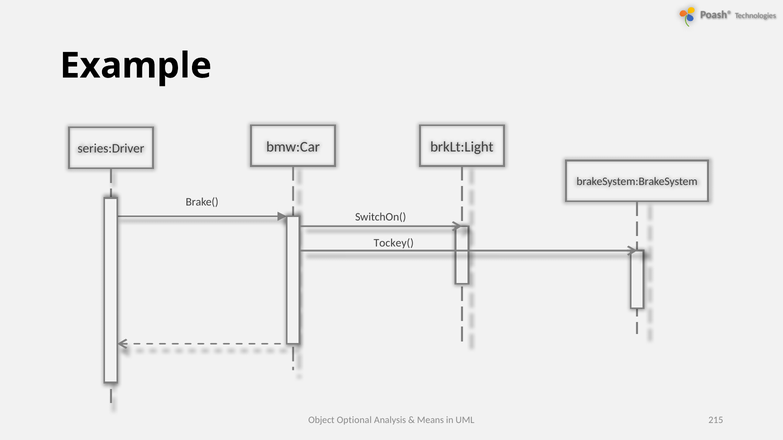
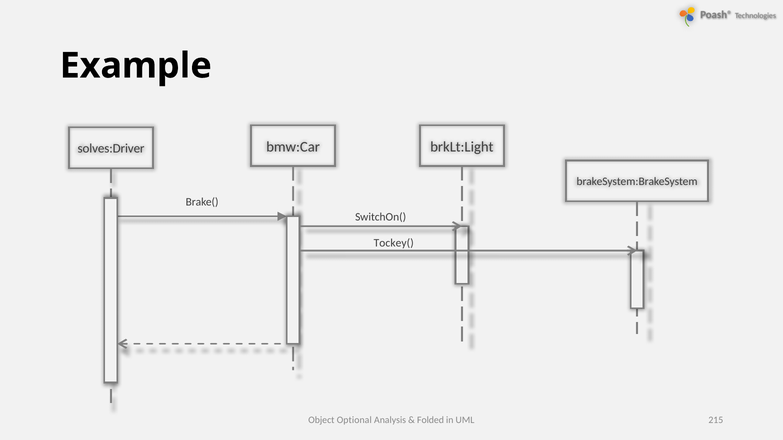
series:Driver: series:Driver -> solves:Driver
Means: Means -> Folded
